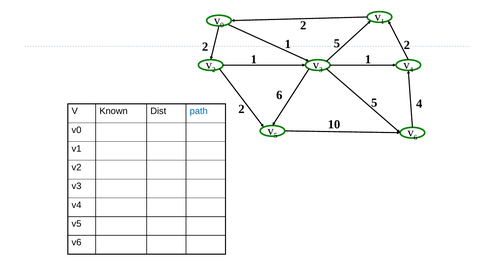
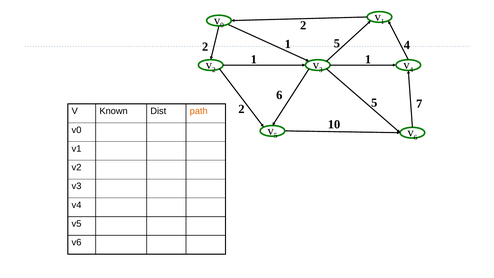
2 at (407, 45): 2 -> 4
5 4: 4 -> 7
path colour: blue -> orange
